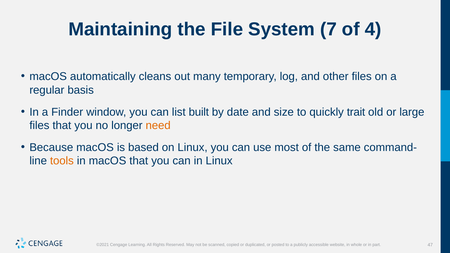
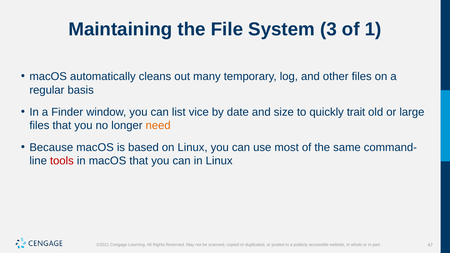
7: 7 -> 3
4: 4 -> 1
built: built -> vice
tools colour: orange -> red
